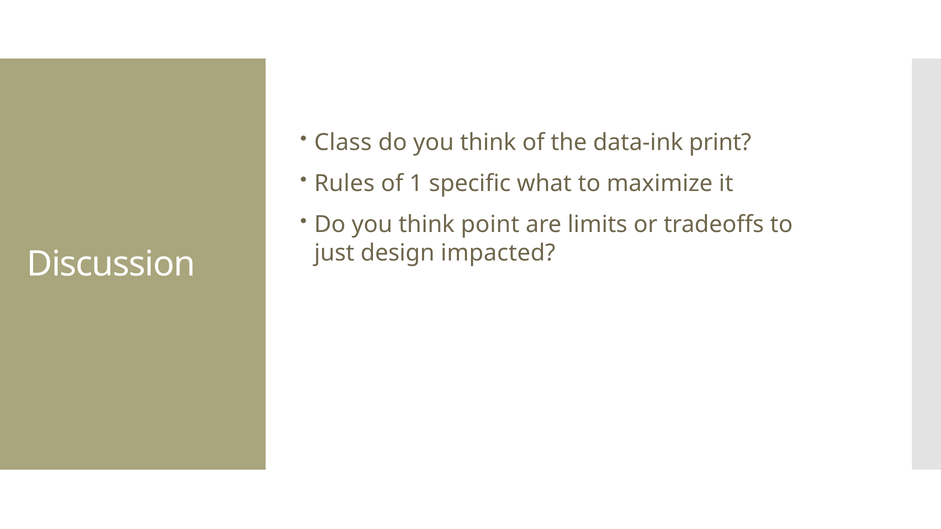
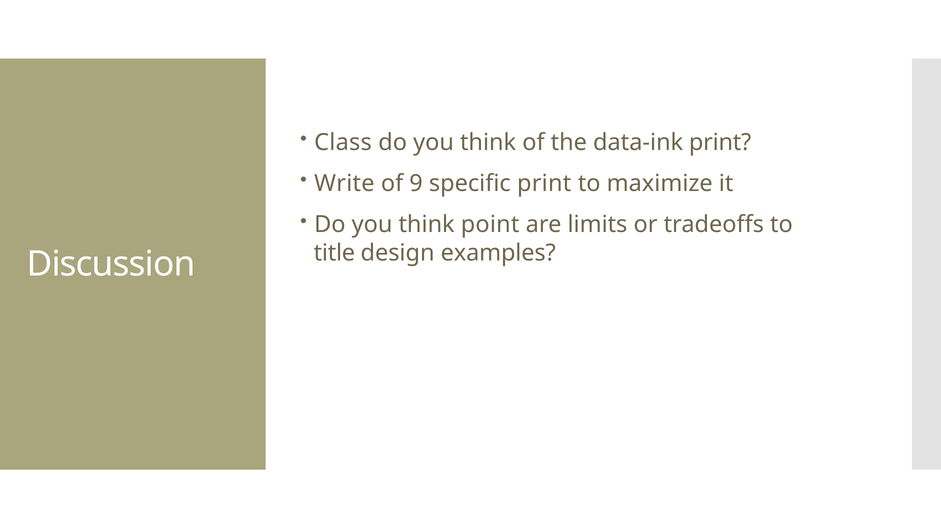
Rules: Rules -> Write
1: 1 -> 9
specific what: what -> print
just: just -> title
impacted: impacted -> examples
